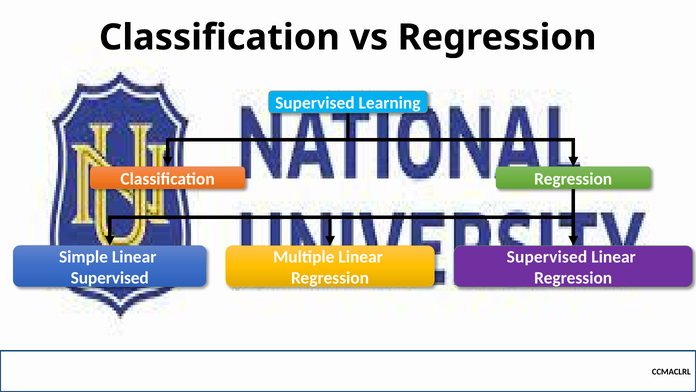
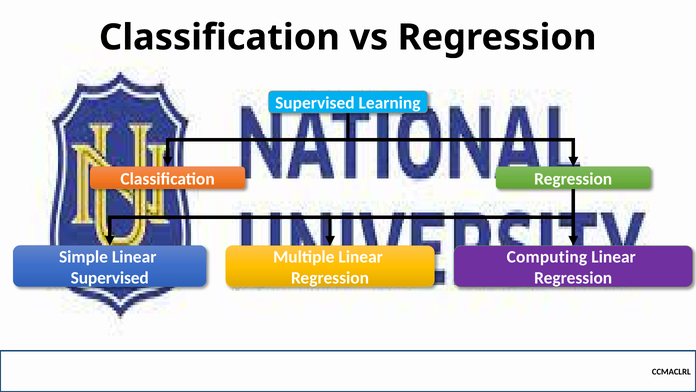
Supervised at (547, 257): Supervised -> Computing
